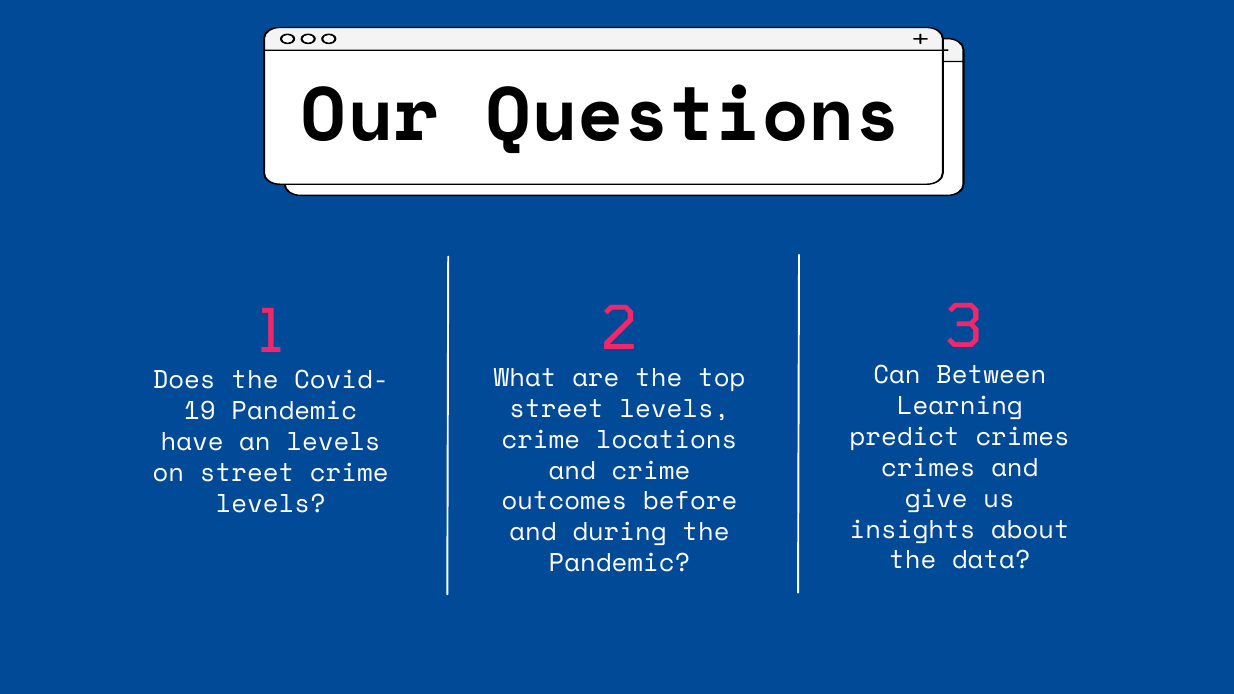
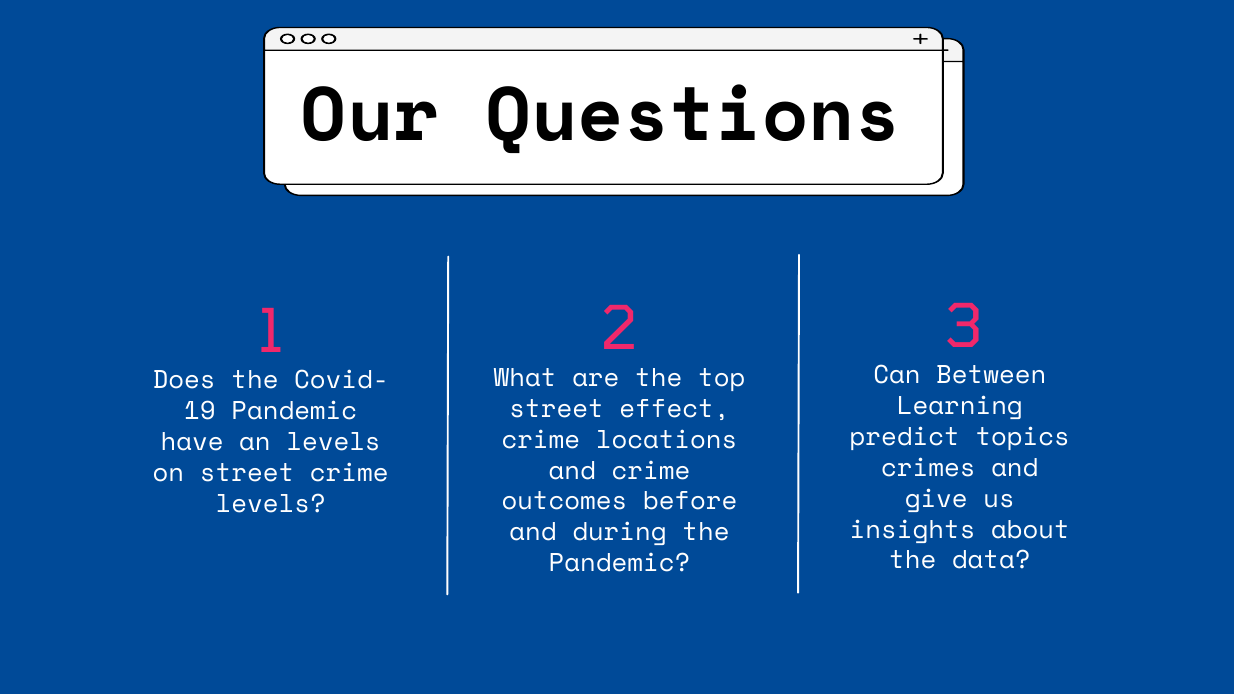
street levels: levels -> effect
predict crimes: crimes -> topics
